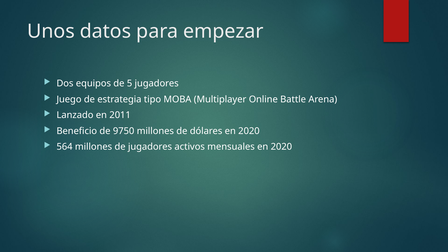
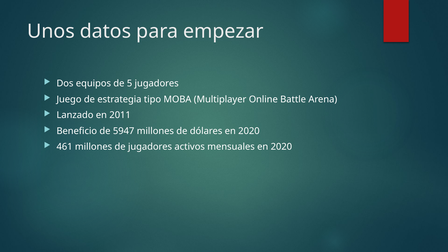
9750: 9750 -> 5947
564: 564 -> 461
